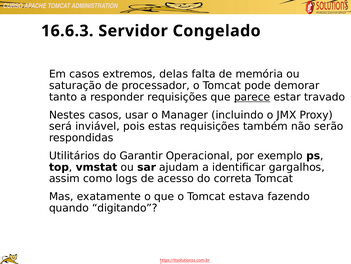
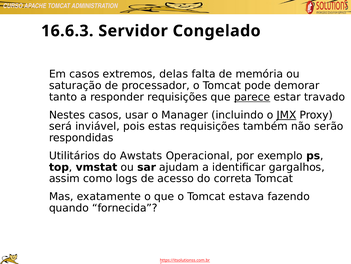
JMX underline: none -> present
Garantir: Garantir -> Awstats
digitando: digitando -> fornecida
